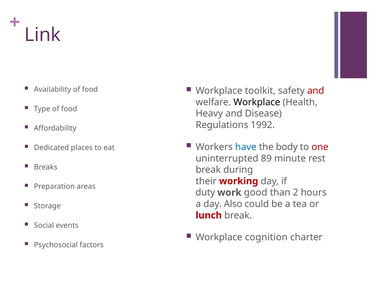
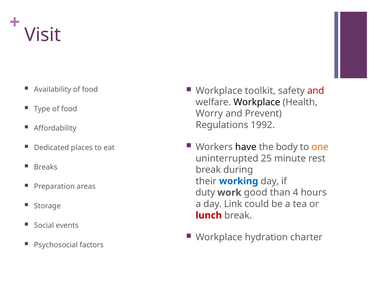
Link: Link -> Visit
Heavy: Heavy -> Worry
Disease: Disease -> Prevent
have colour: blue -> black
one colour: red -> orange
89: 89 -> 25
working colour: red -> blue
2: 2 -> 4
Also: Also -> Link
cognition: cognition -> hydration
